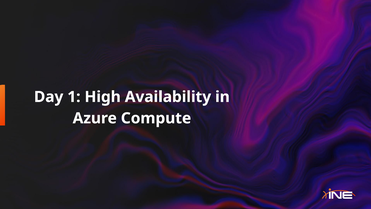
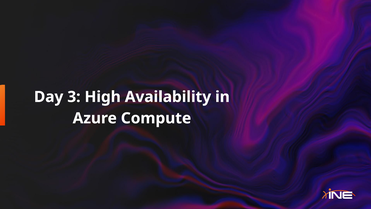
1: 1 -> 3
